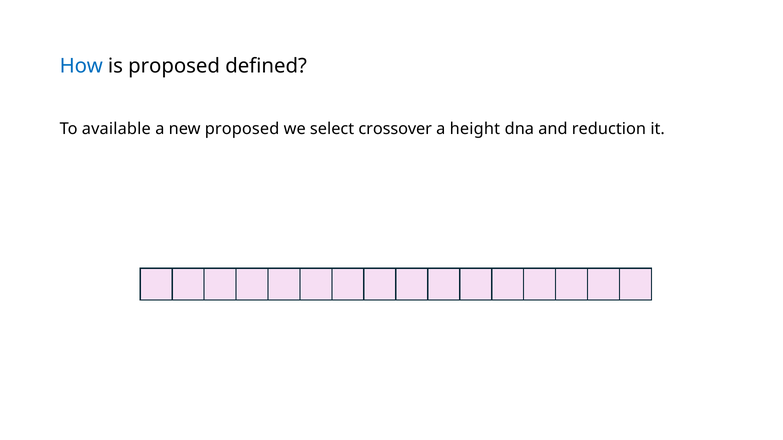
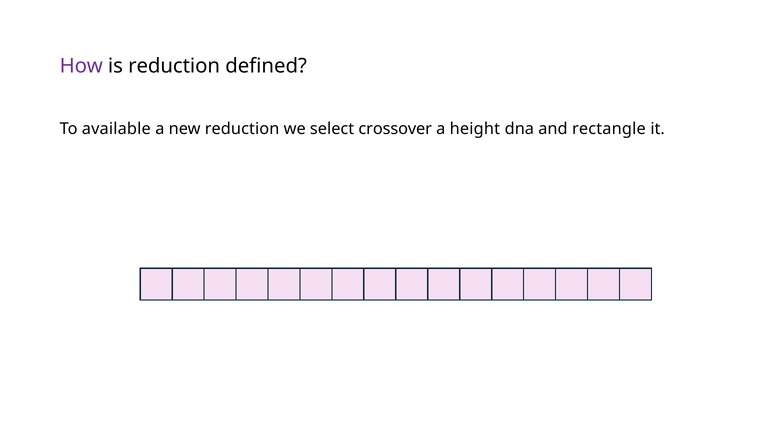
How colour: blue -> purple
is proposed: proposed -> reduction
new proposed: proposed -> reduction
reduction: reduction -> rectangle
